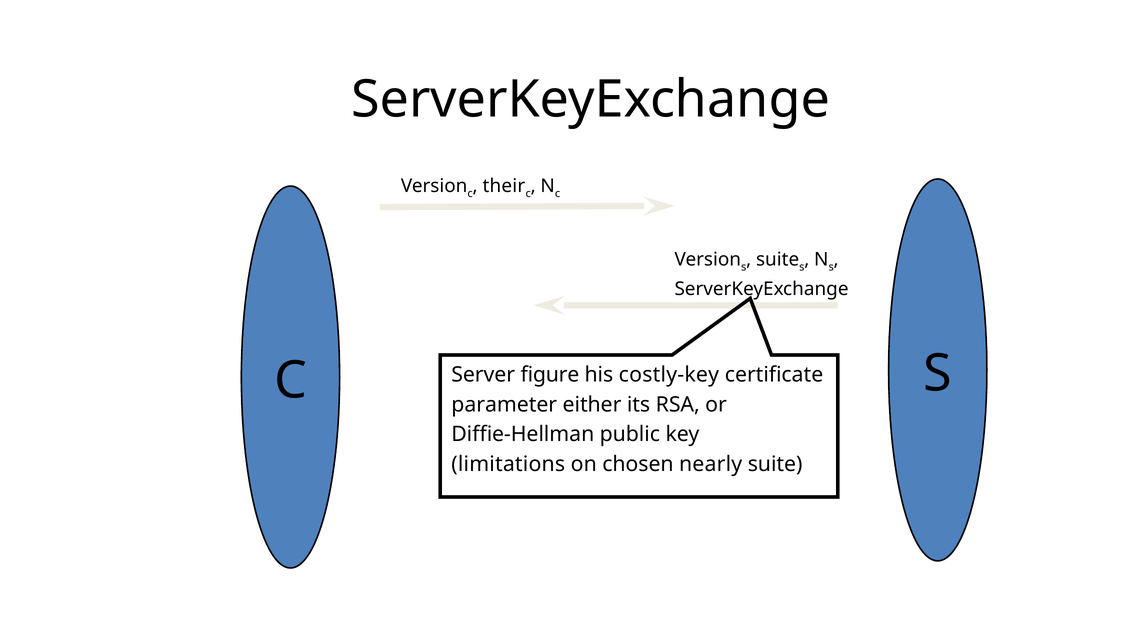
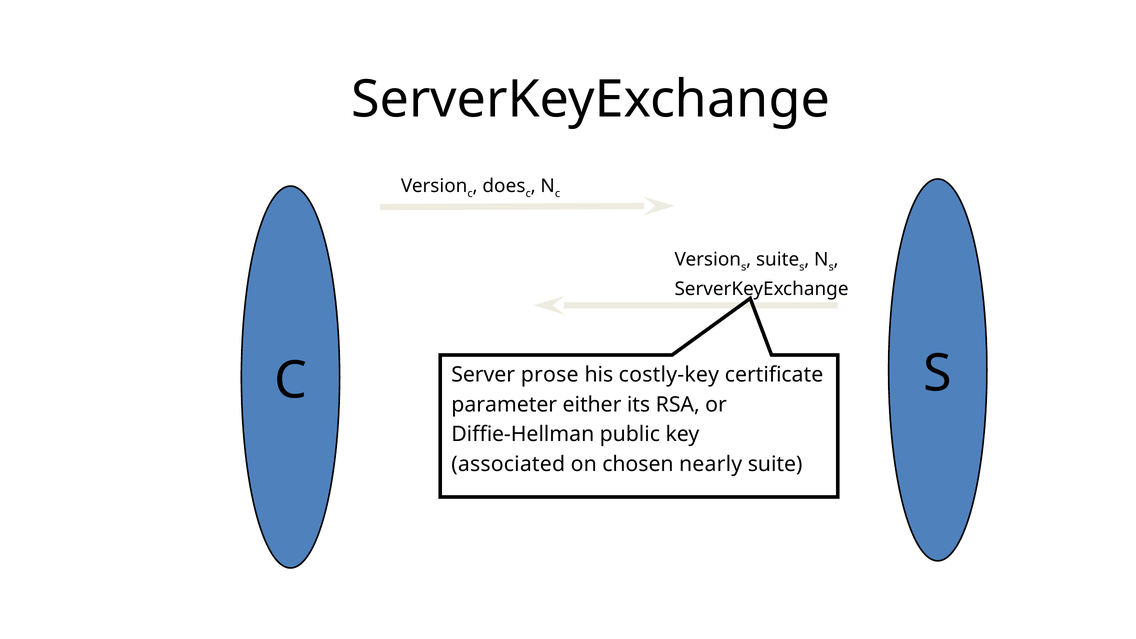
their: their -> does
figure: figure -> prose
limitations: limitations -> associated
